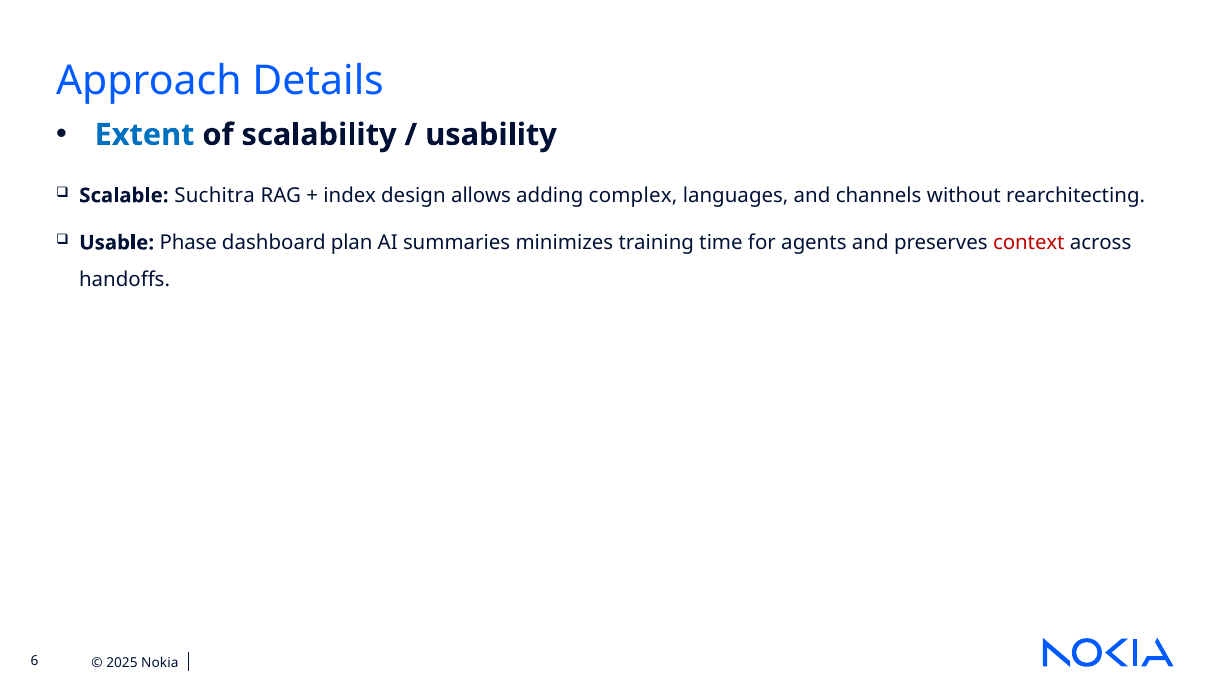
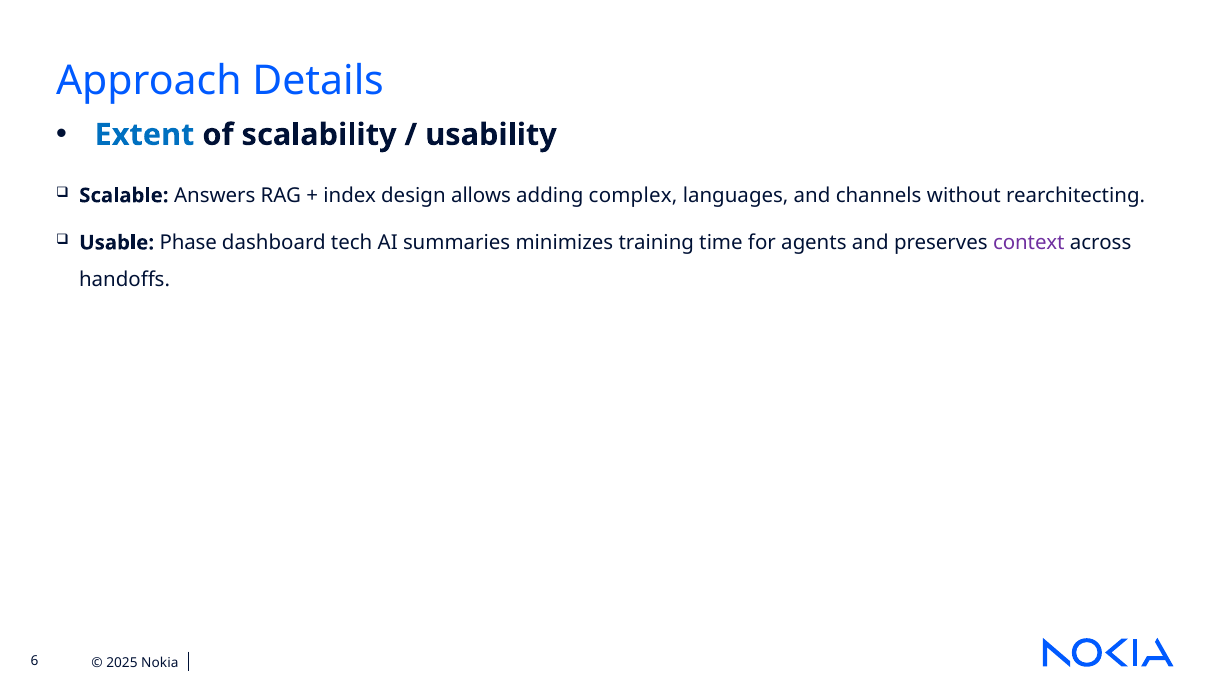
Suchitra: Suchitra -> Answers
plan: plan -> tech
context colour: red -> purple
